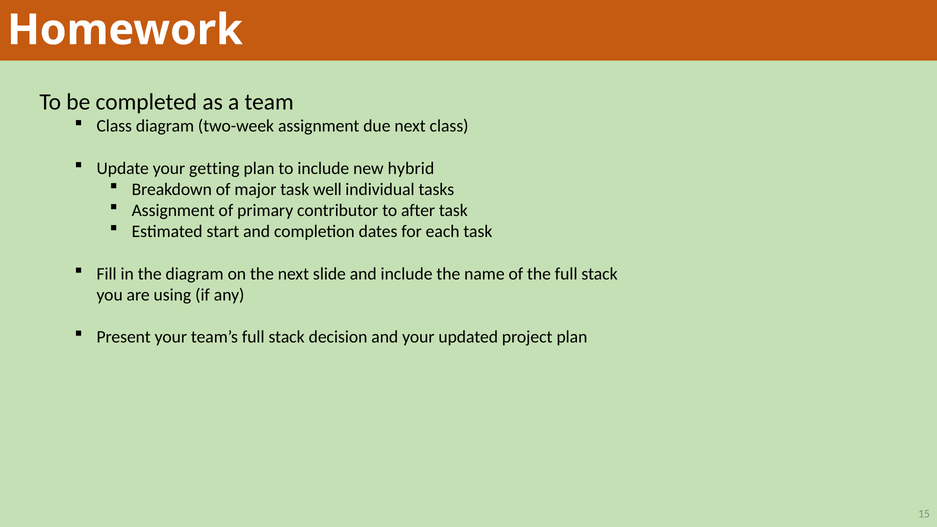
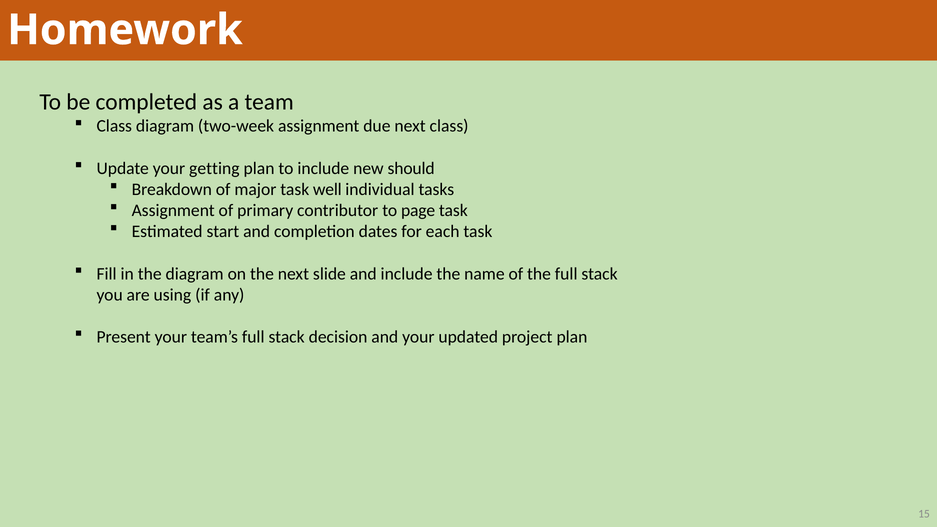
hybrid: hybrid -> should
after: after -> page
